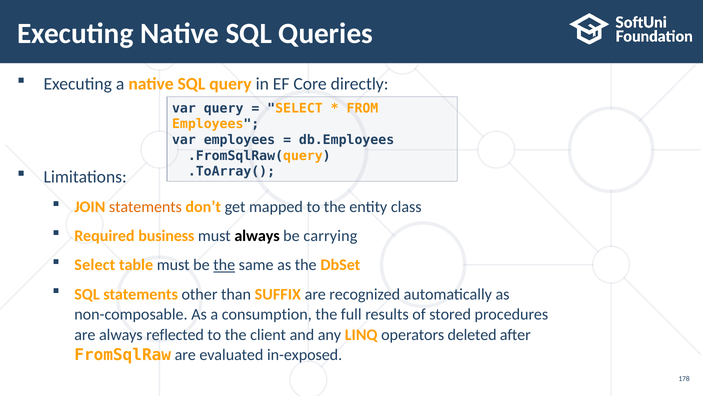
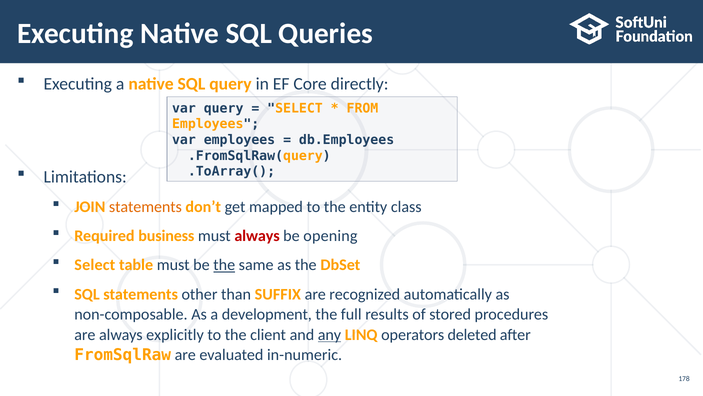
always at (257, 236) colour: black -> red
carrying: carrying -> opening
consumption: consumption -> development
reflected: reflected -> explicitly
any underline: none -> present
in-exposed: in-exposed -> in-numeric
